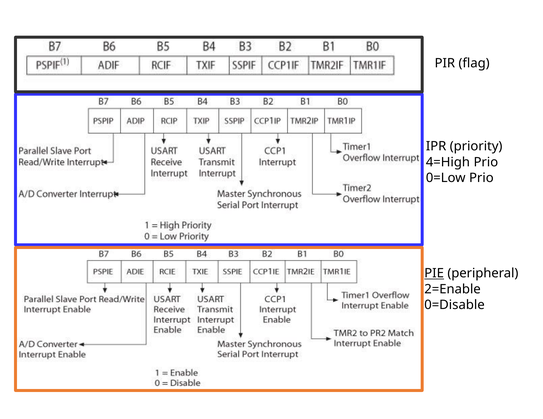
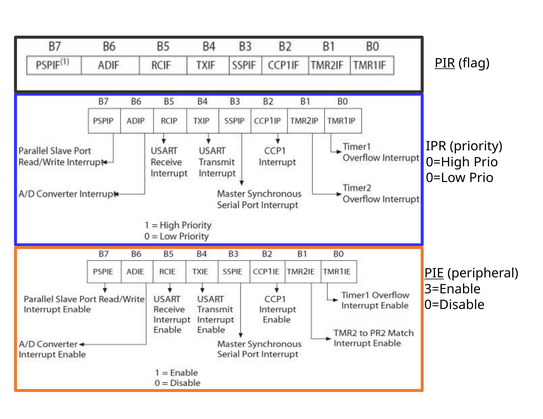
PIR underline: none -> present
4=High: 4=High -> 0=High
2=Enable: 2=Enable -> 3=Enable
